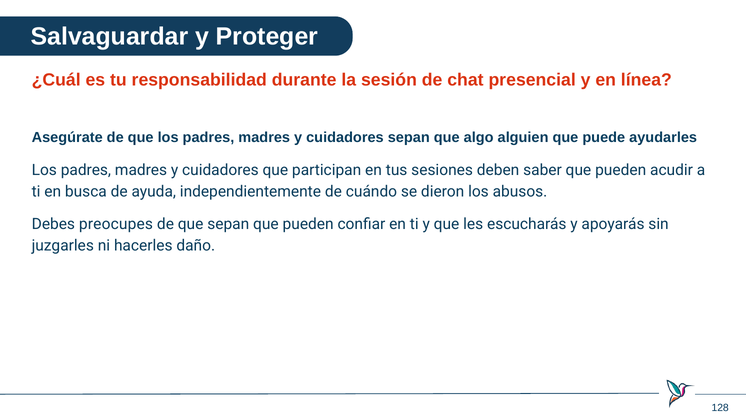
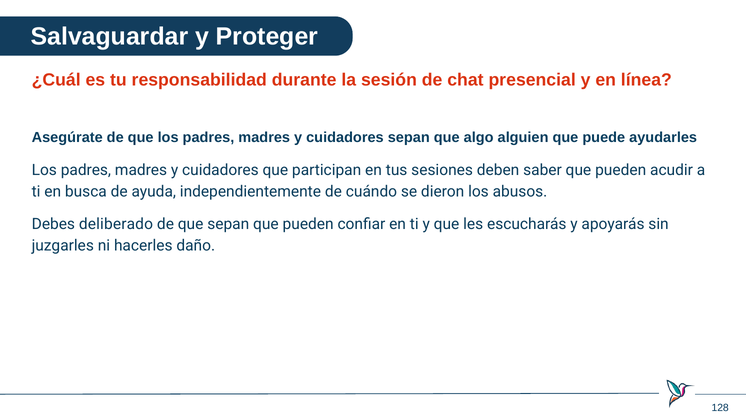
preocupes: preocupes -> deliberado
